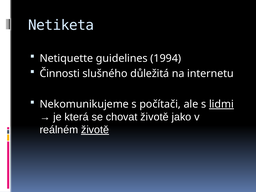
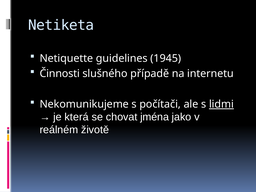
1994: 1994 -> 1945
důležitá: důležitá -> případě
chovat životě: životě -> jména
životě at (95, 130) underline: present -> none
